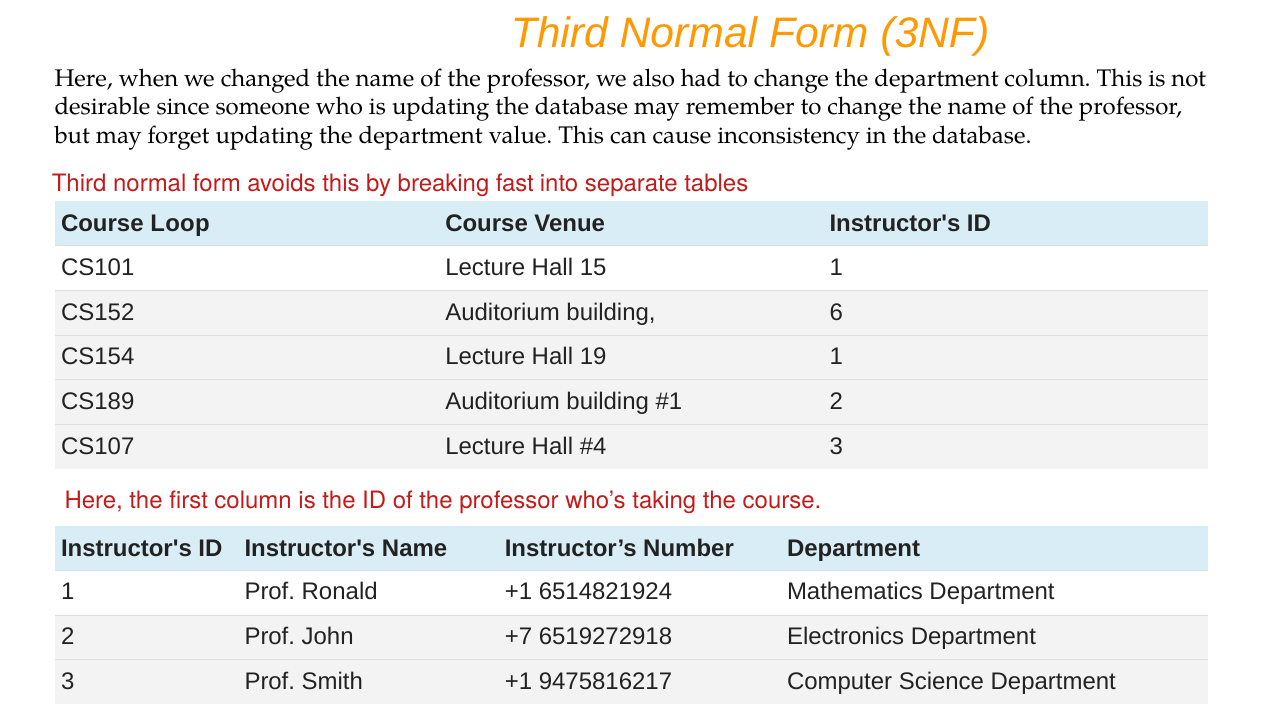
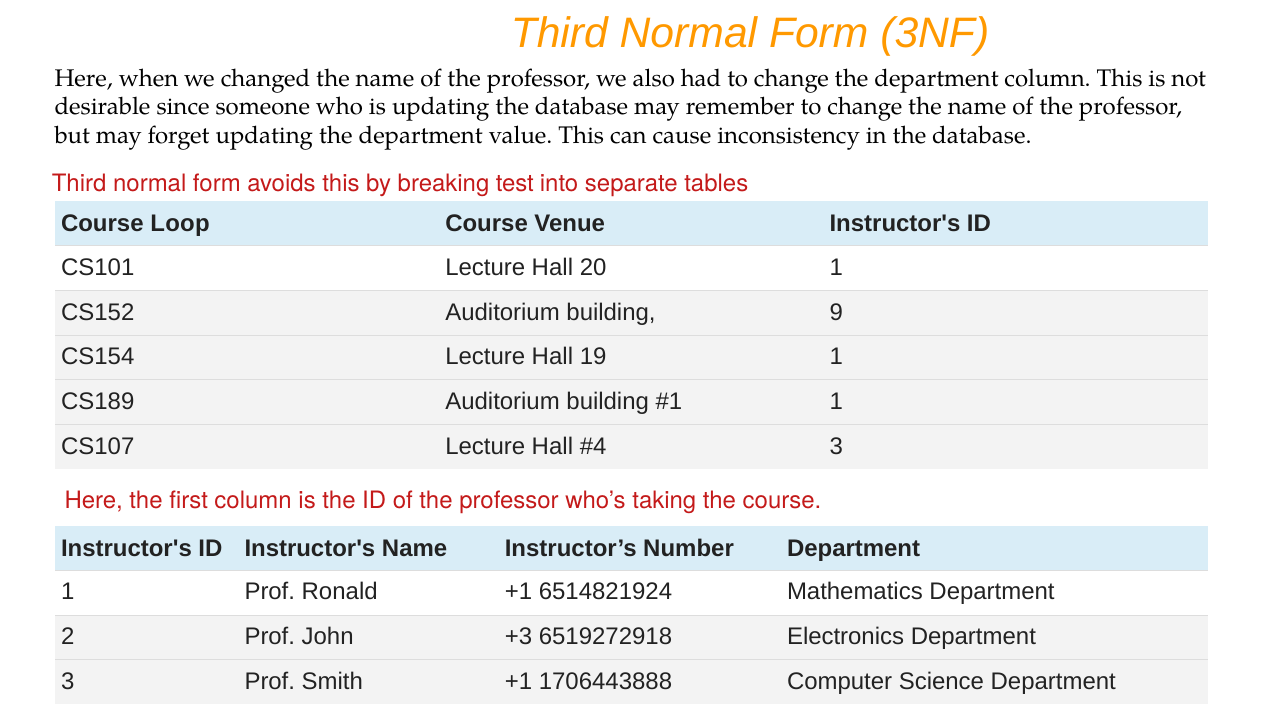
fast: fast -> test
15: 15 -> 20
6: 6 -> 9
2 at (836, 402): 2 -> 1
+7: +7 -> +3
9475816217: 9475816217 -> 1706443888
